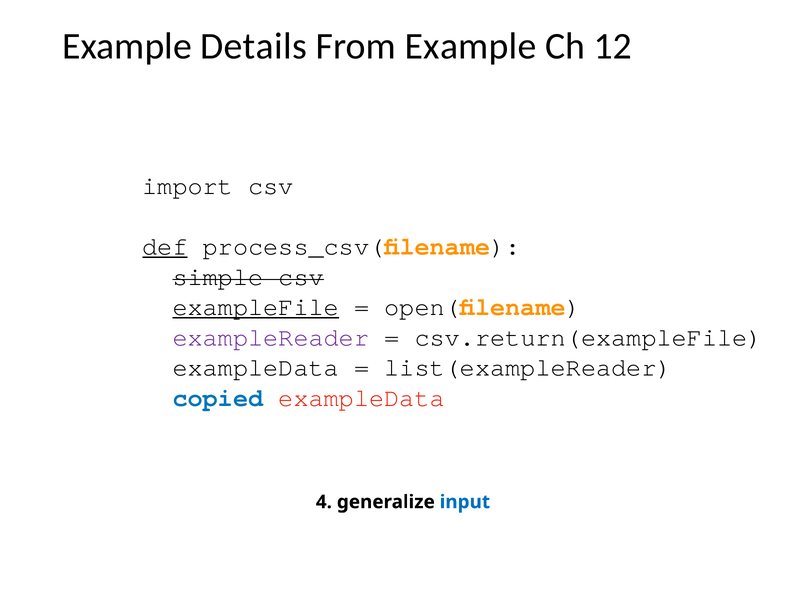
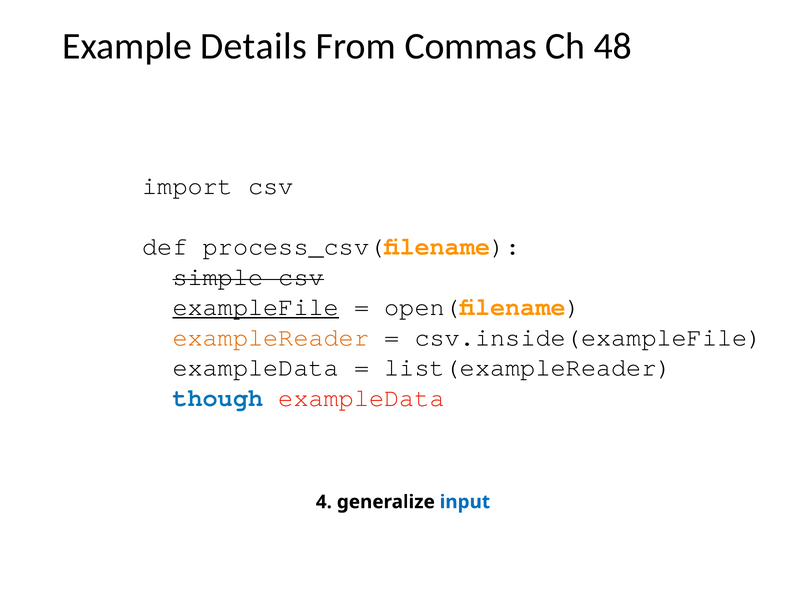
From Example: Example -> Commas
12: 12 -> 48
def underline: present -> none
exampleReader colour: purple -> orange
csv.return(exampleFile: csv.return(exampleFile -> csv.inside(exampleFile
copied: copied -> though
